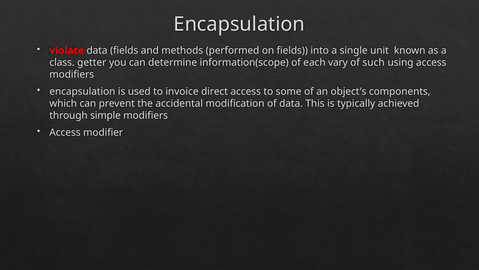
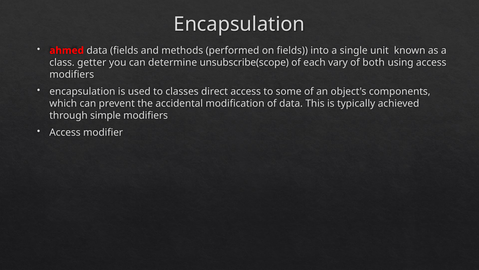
violate: violate -> ahmed
information(scope: information(scope -> unsubscribe(scope
such: such -> both
invoice: invoice -> classes
